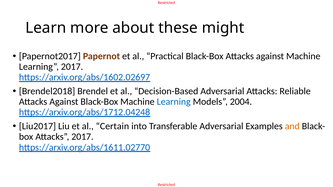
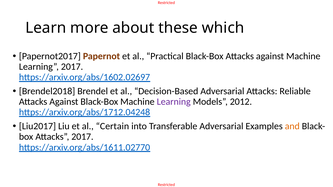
might: might -> which
Learning at (174, 102) colour: blue -> purple
2004: 2004 -> 2012
